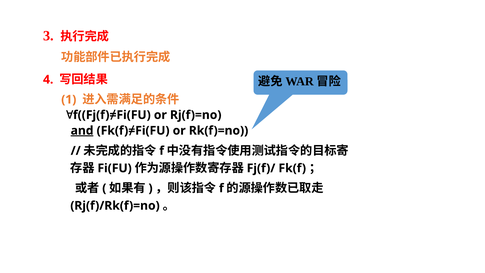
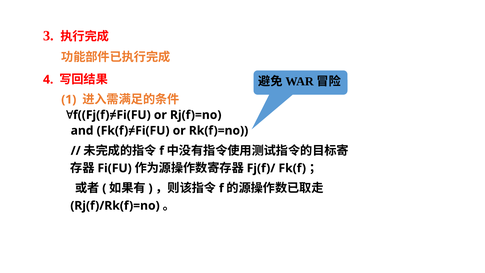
and underline: present -> none
